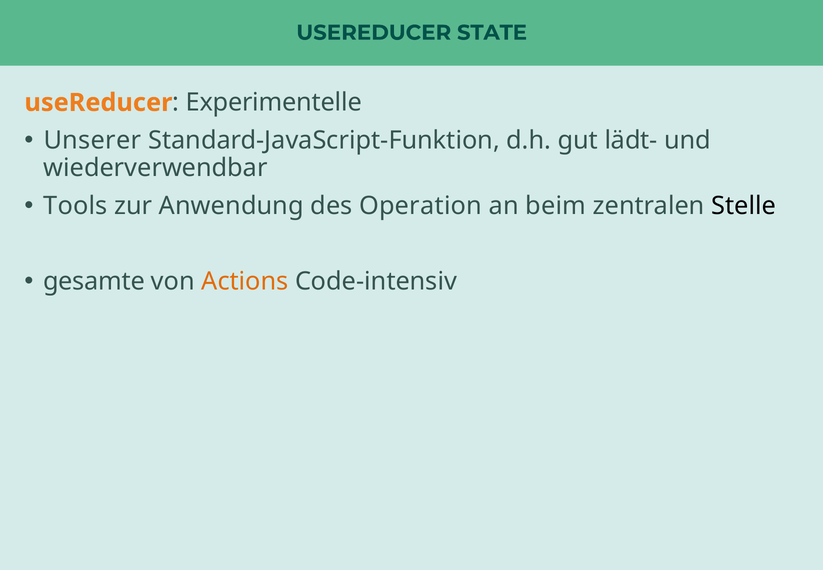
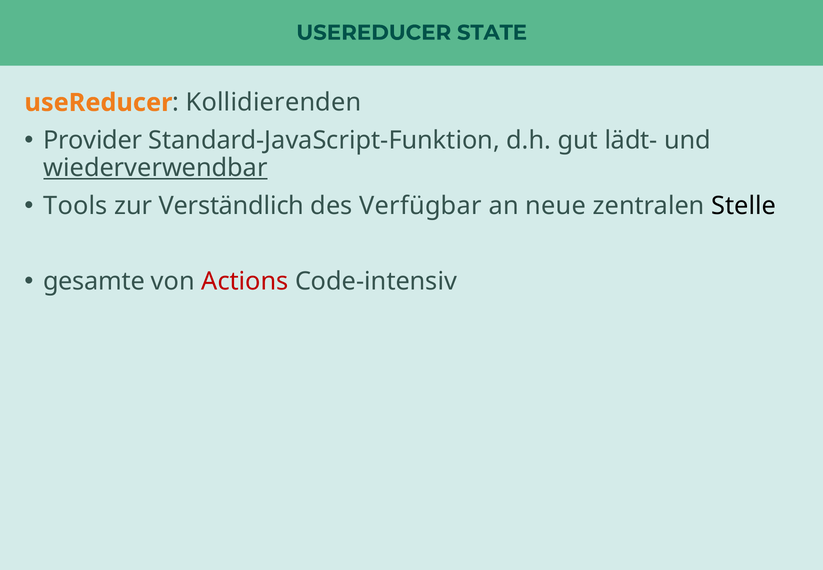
Experimentelle: Experimentelle -> Kollidierenden
Unserer: Unserer -> Provider
wiederverwendbar underline: none -> present
Anwendung: Anwendung -> Verständlich
Operation: Operation -> Verfügbar
beim: beim -> neue
Actions colour: orange -> red
